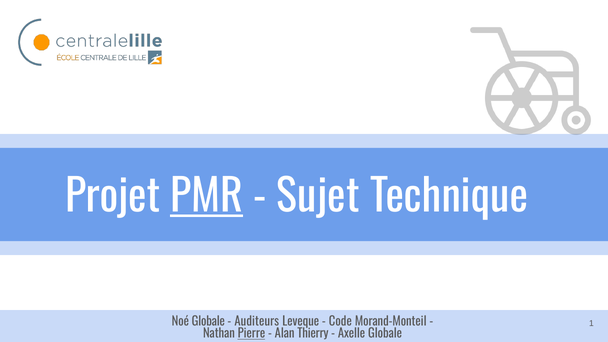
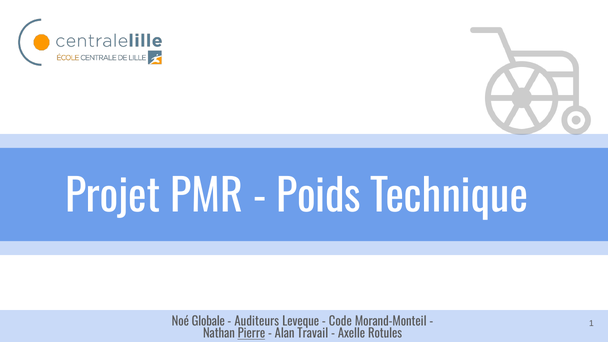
PMR underline: present -> none
Sujet: Sujet -> Poids
Thierry: Thierry -> Travail
Axelle Globale: Globale -> Rotules
